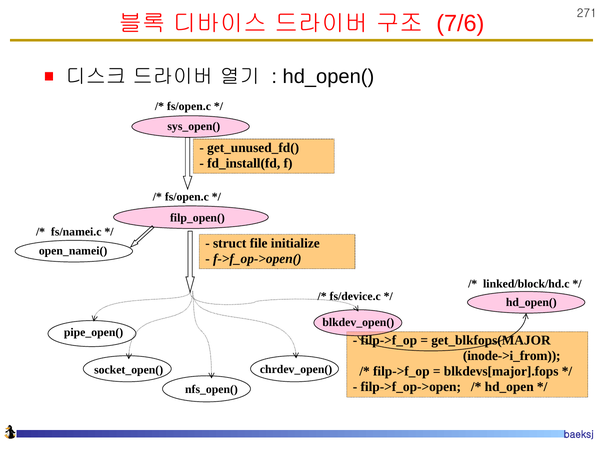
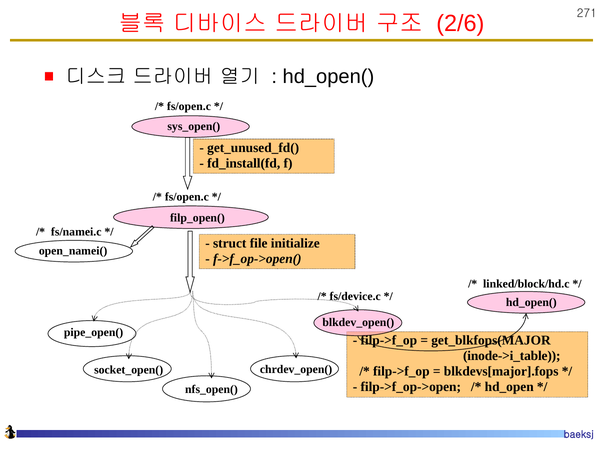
7/6: 7/6 -> 2/6
inode->i_from: inode->i_from -> inode->i_table
